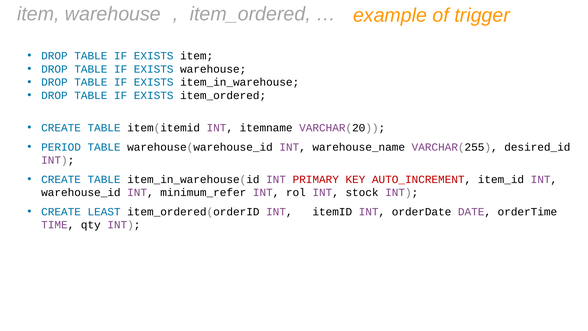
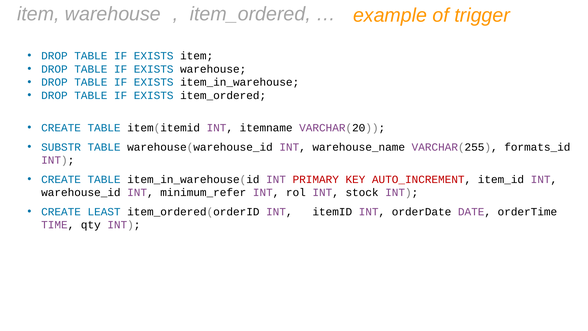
PERIOD: PERIOD -> SUBSTR
desired_id: desired_id -> formats_id
